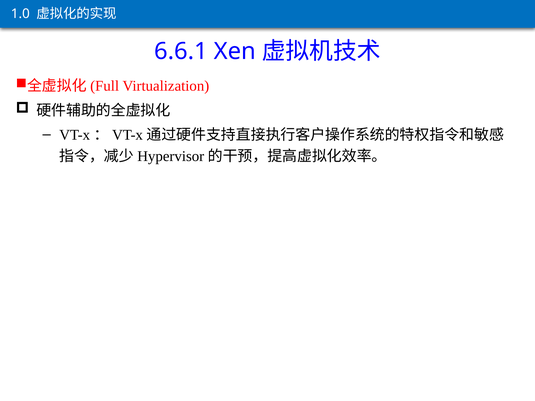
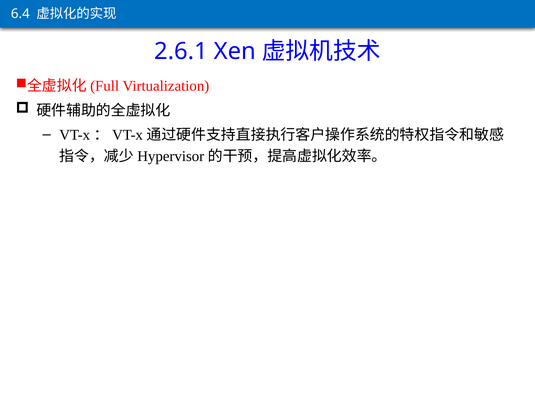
1.0: 1.0 -> 6.4
6.6.1: 6.6.1 -> 2.6.1
